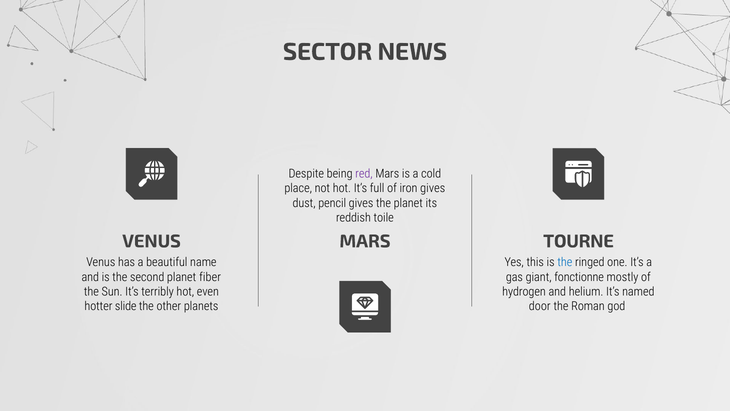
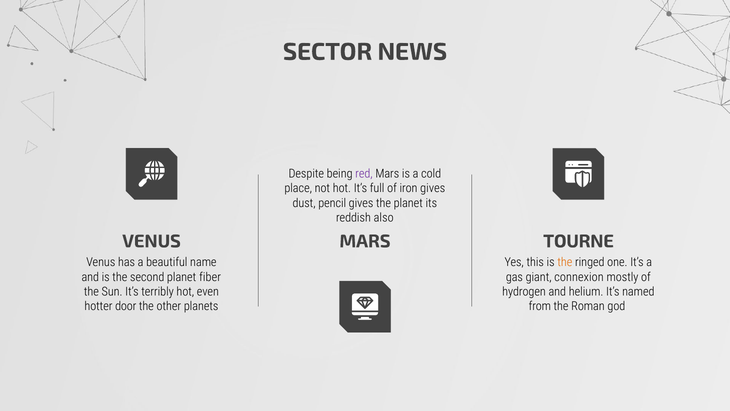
toile: toile -> also
the at (565, 262) colour: blue -> orange
fonctionne: fonctionne -> connexion
slide: slide -> door
door: door -> from
